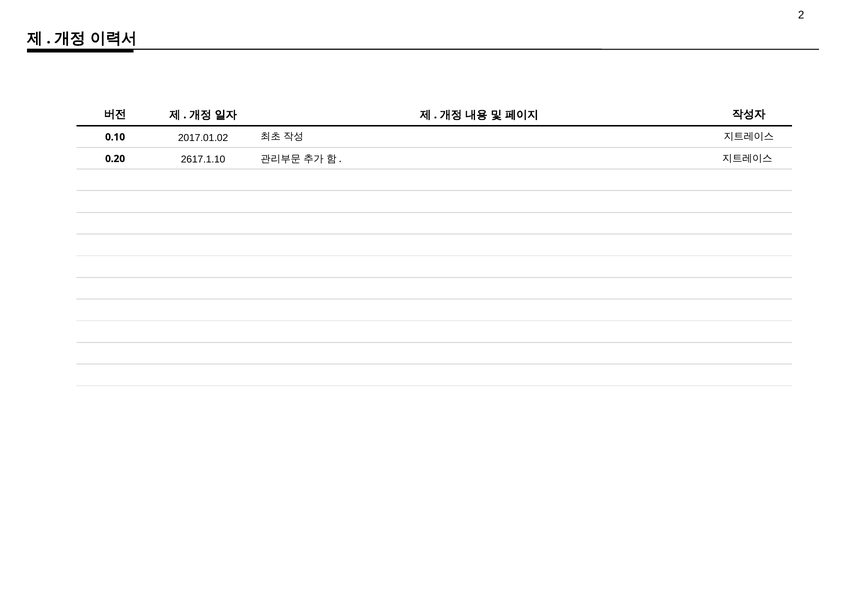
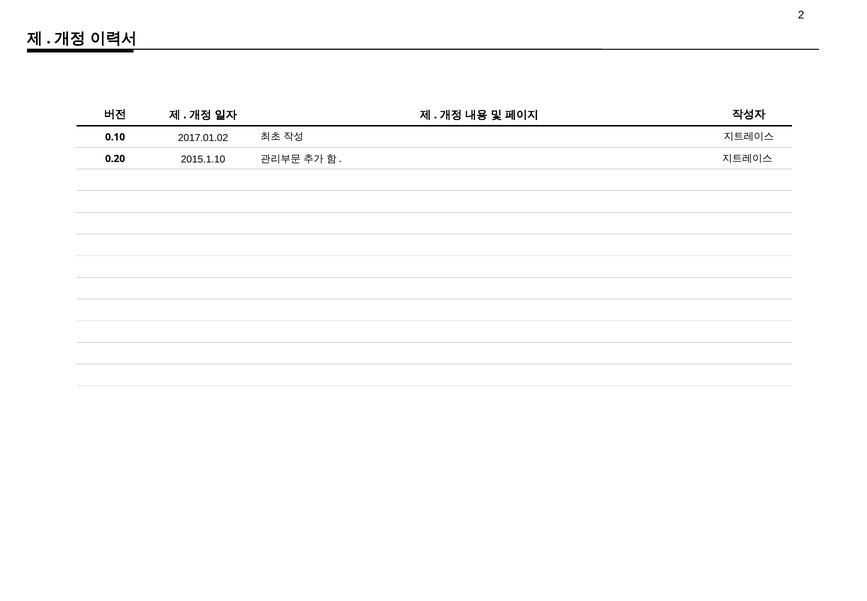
2617.1.10: 2617.1.10 -> 2015.1.10
